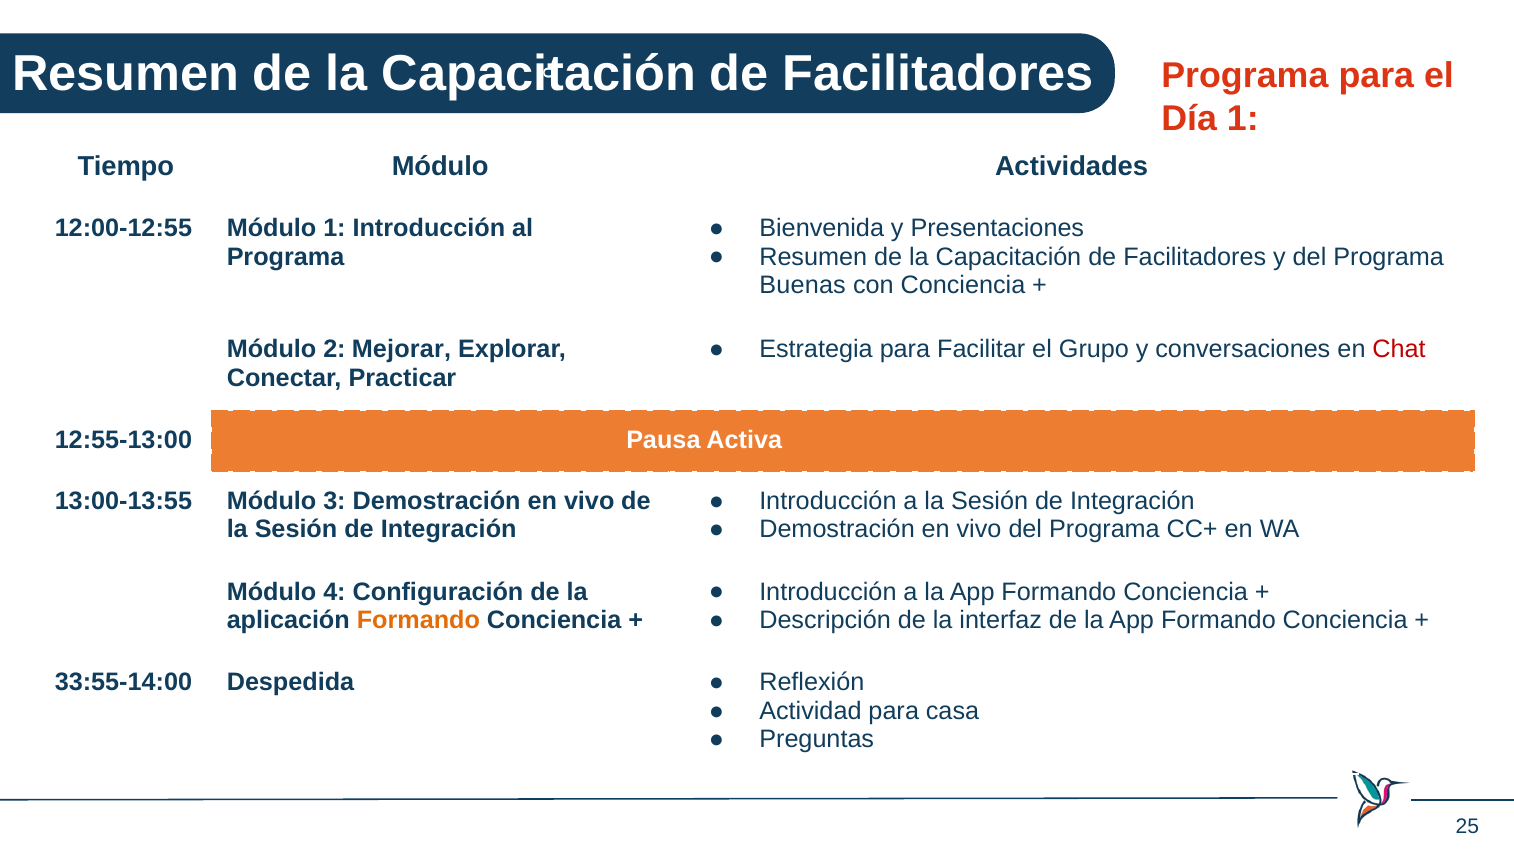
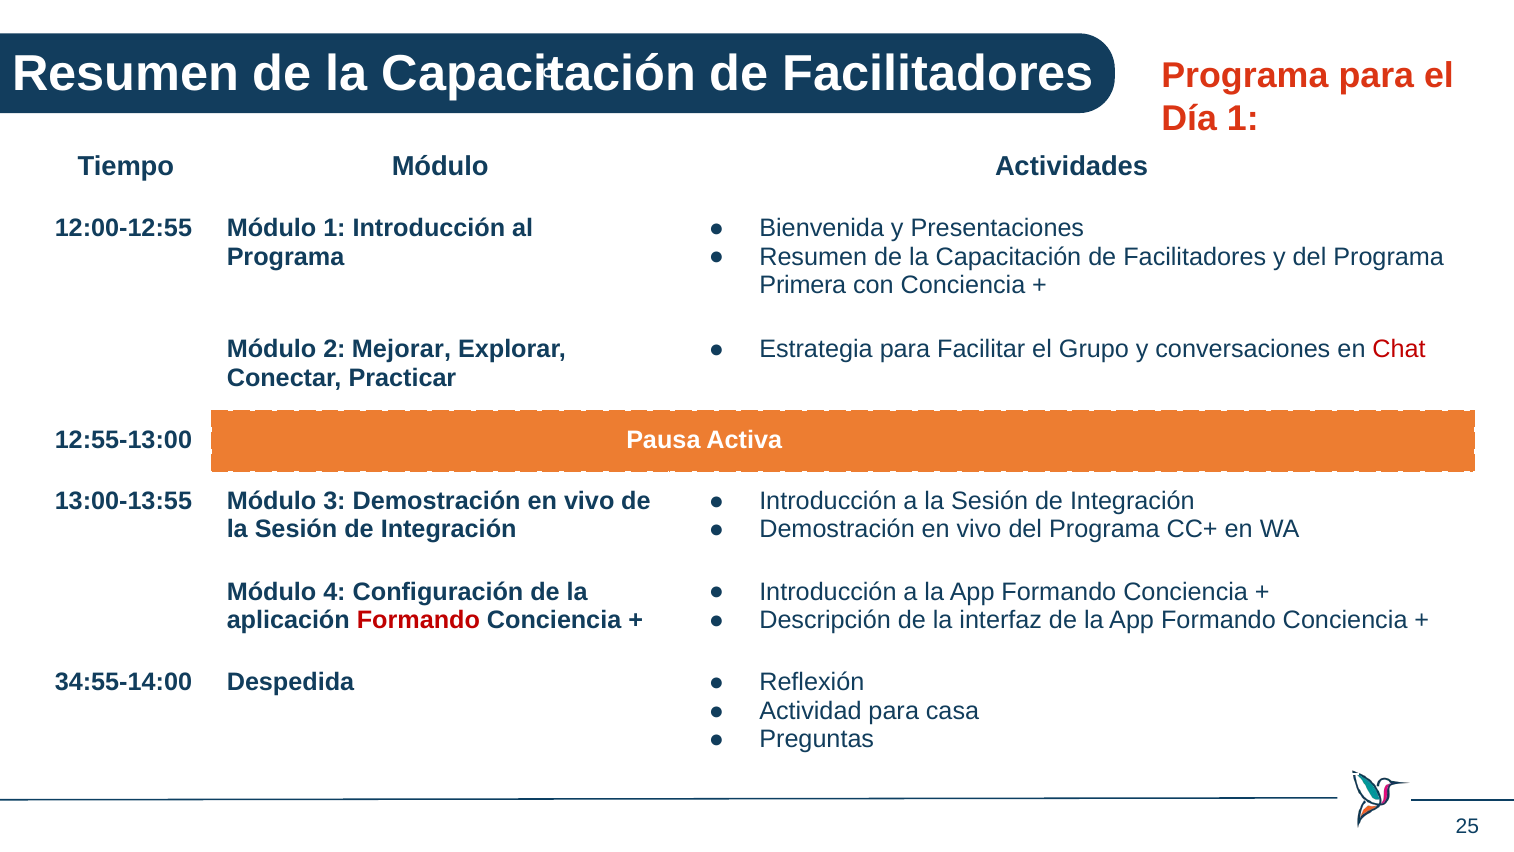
Buenas: Buenas -> Primera
Formando at (418, 620) colour: orange -> red
33:55-14:00: 33:55-14:00 -> 34:55-14:00
